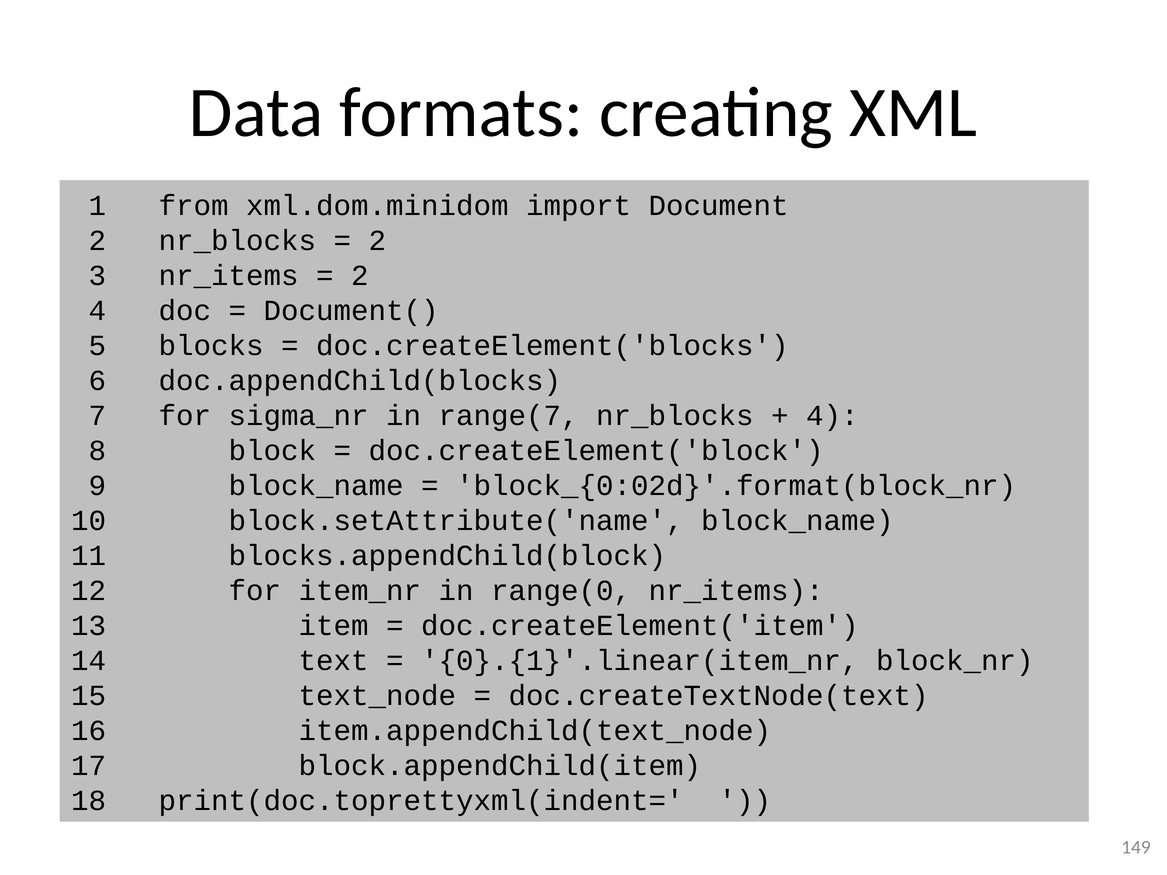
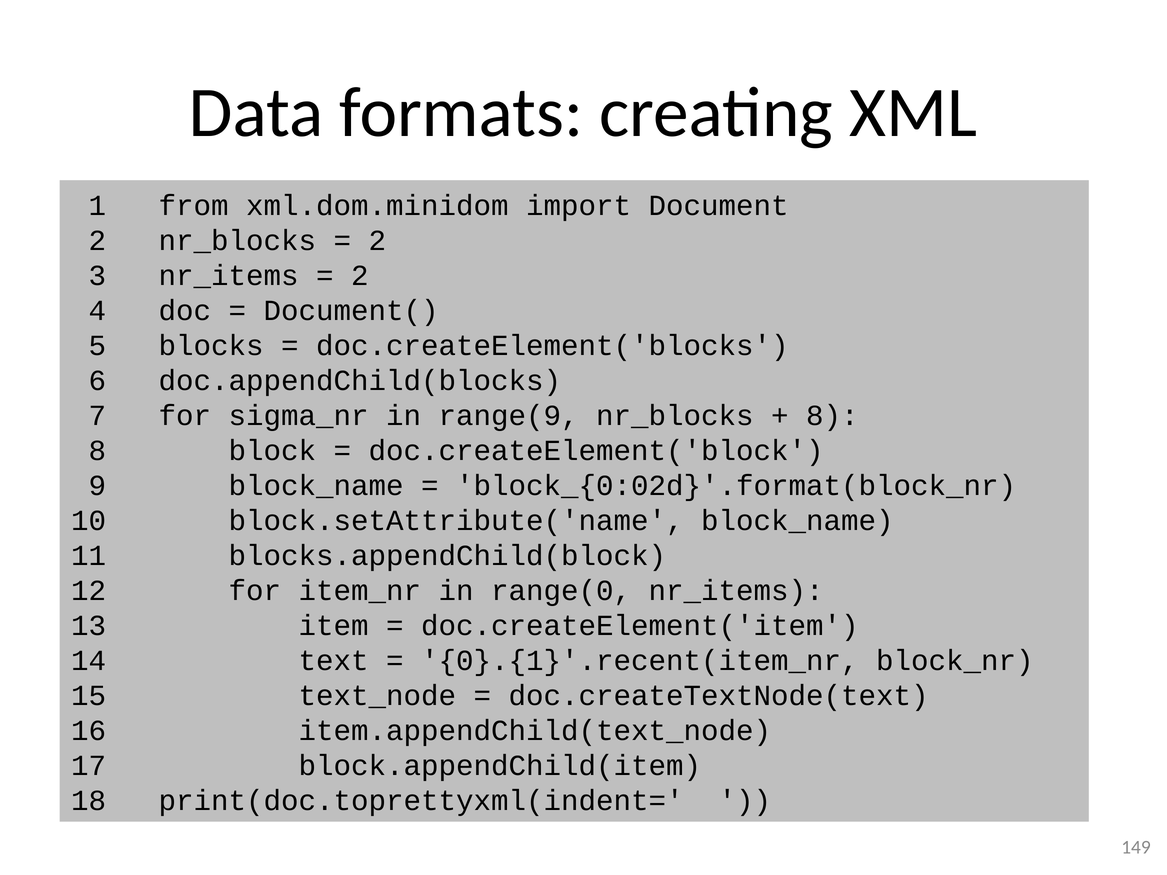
range(7: range(7 -> range(9
4 at (833, 416): 4 -> 8
0}.{1}'.linear(item_nr: 0}.{1}'.linear(item_nr -> 0}.{1}'.recent(item_nr
